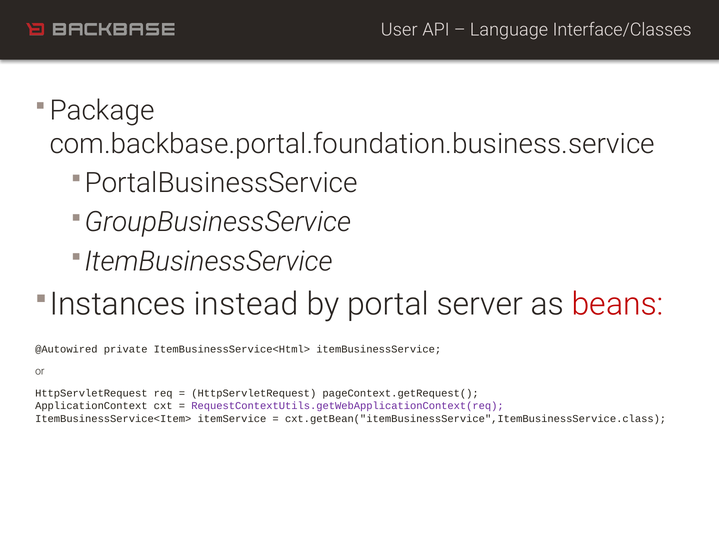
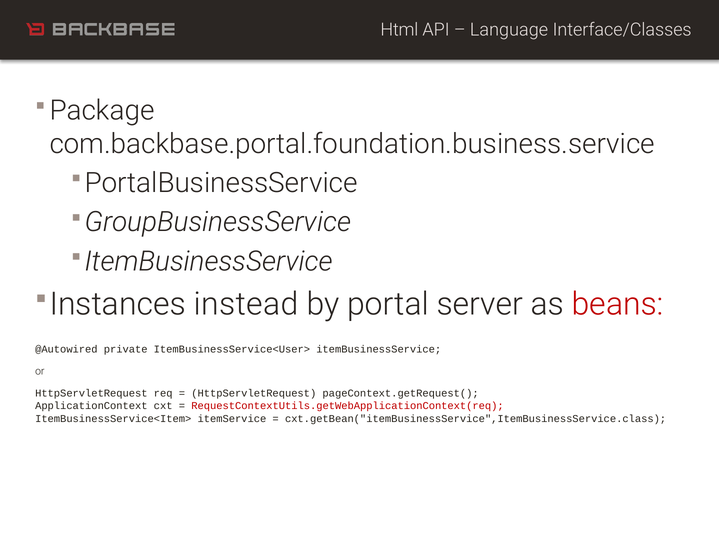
User: User -> Html
ItemBusinessService<Html>: ItemBusinessService<Html> -> ItemBusinessService<User>
RequestContextUtils.getWebApplicationContext(req colour: purple -> red
